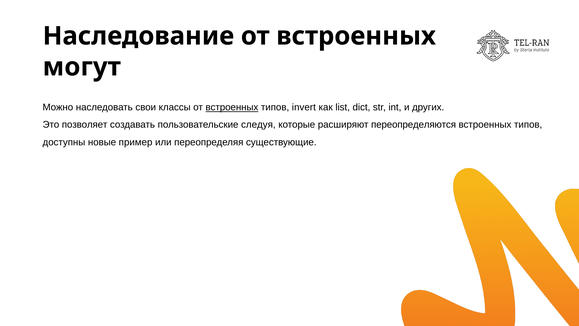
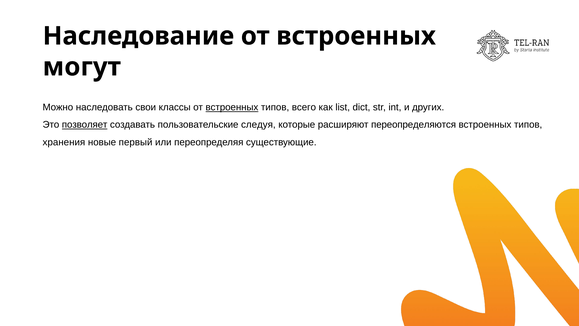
invert: invert -> всего
позволяет underline: none -> present
доступны: доступны -> хранения
пример: пример -> первый
